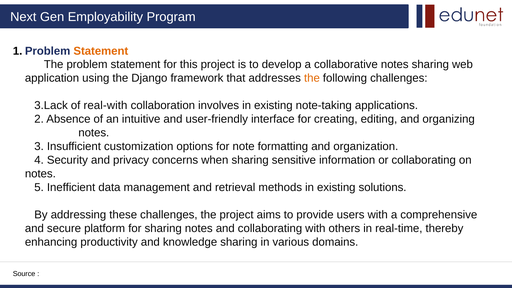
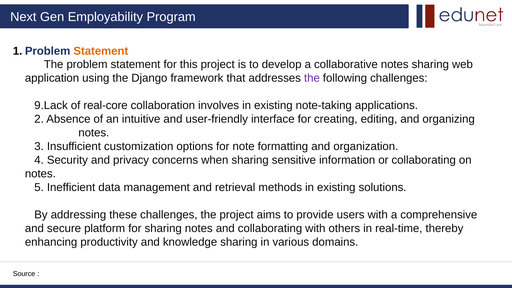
the at (312, 78) colour: orange -> purple
3.Lack: 3.Lack -> 9.Lack
real-with: real-with -> real-core
